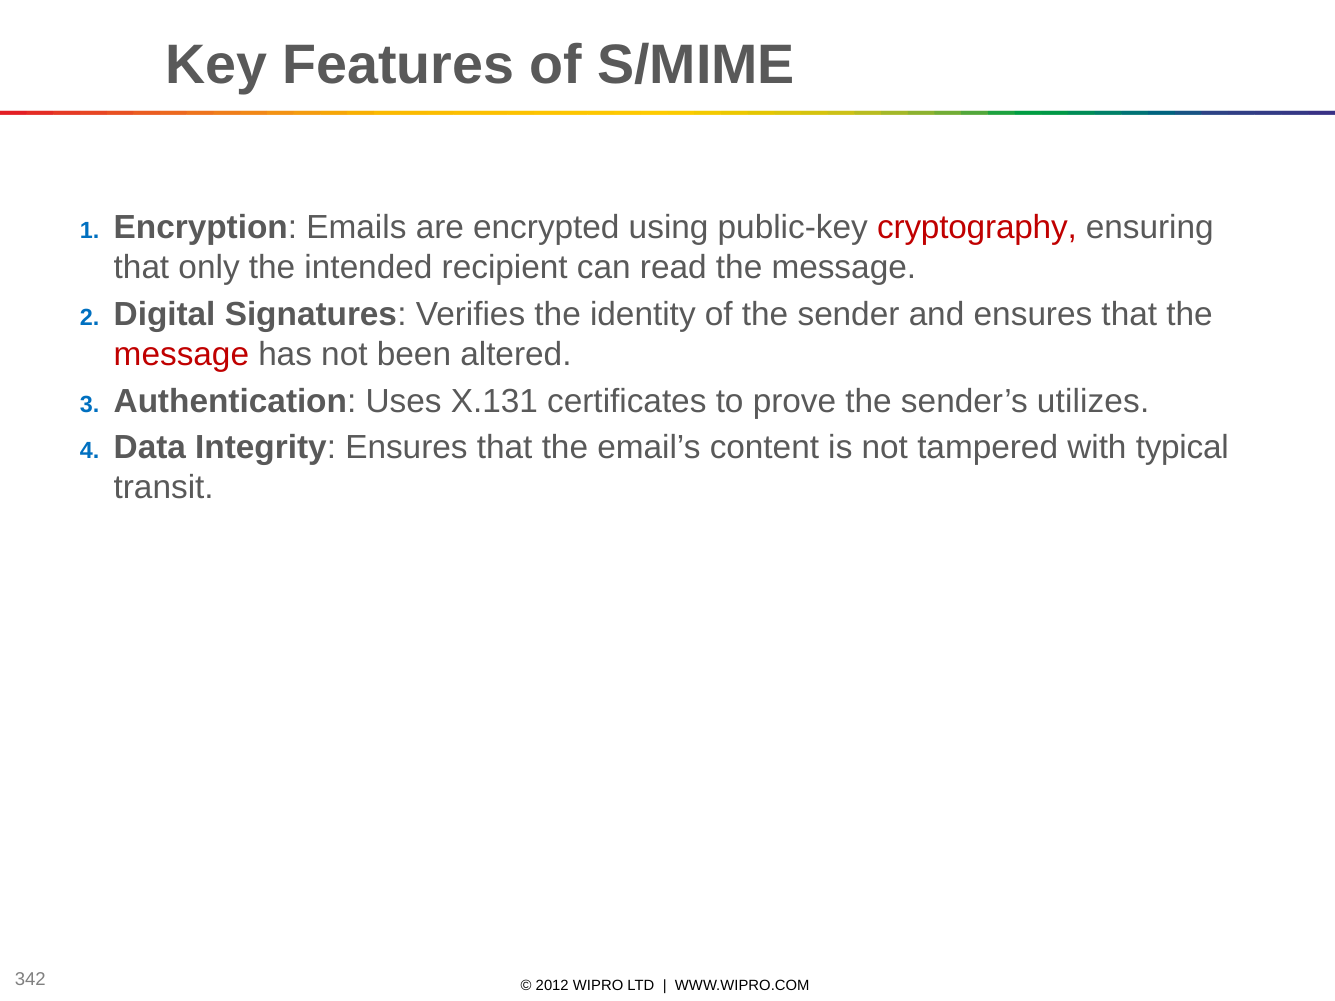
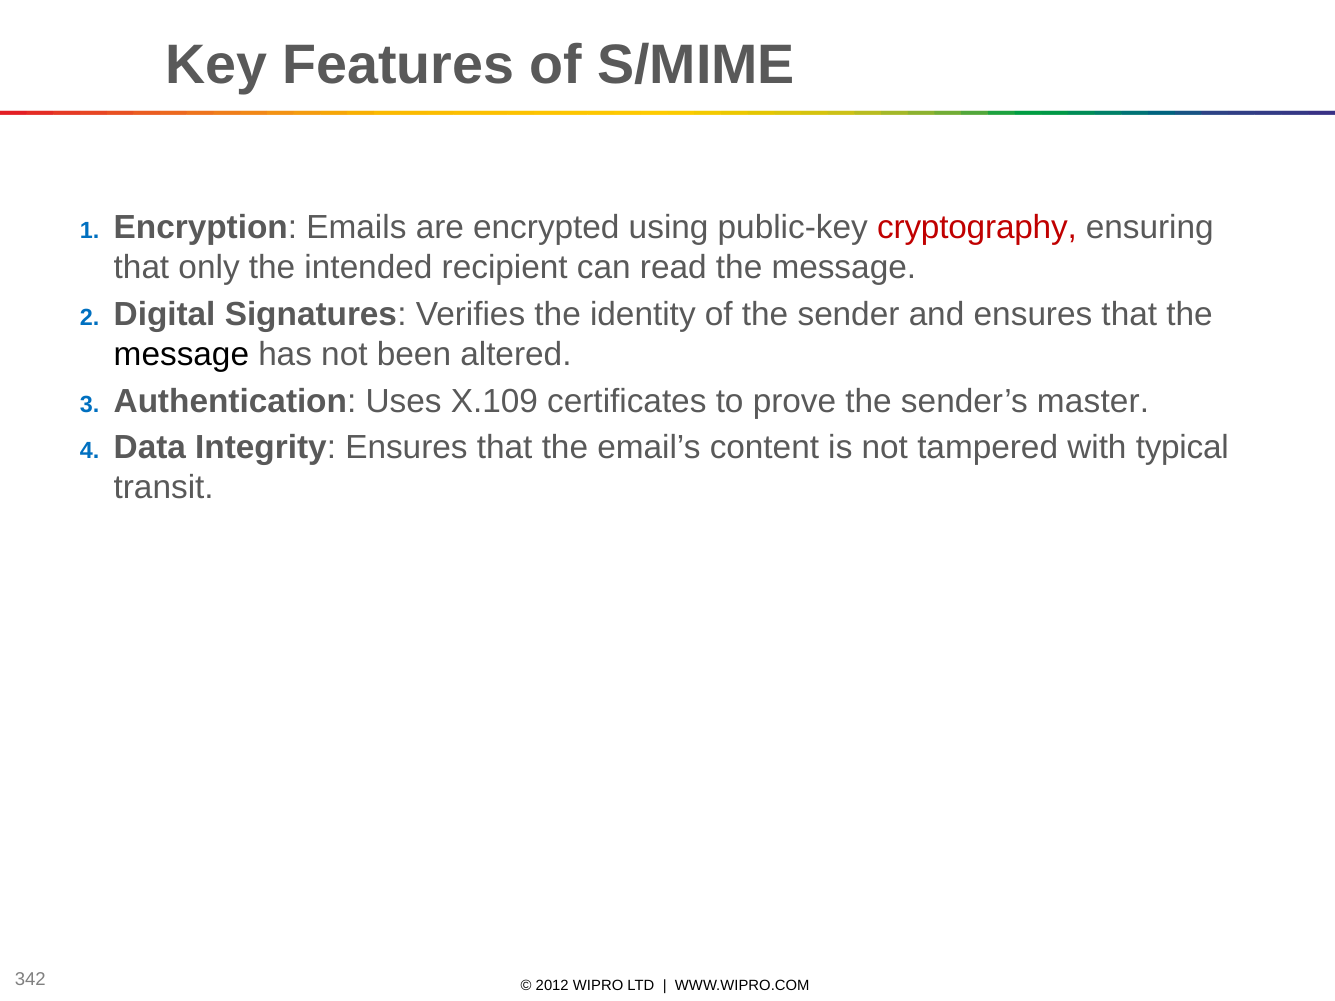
message at (181, 354) colour: red -> black
X.131: X.131 -> X.109
utilizes: utilizes -> master
